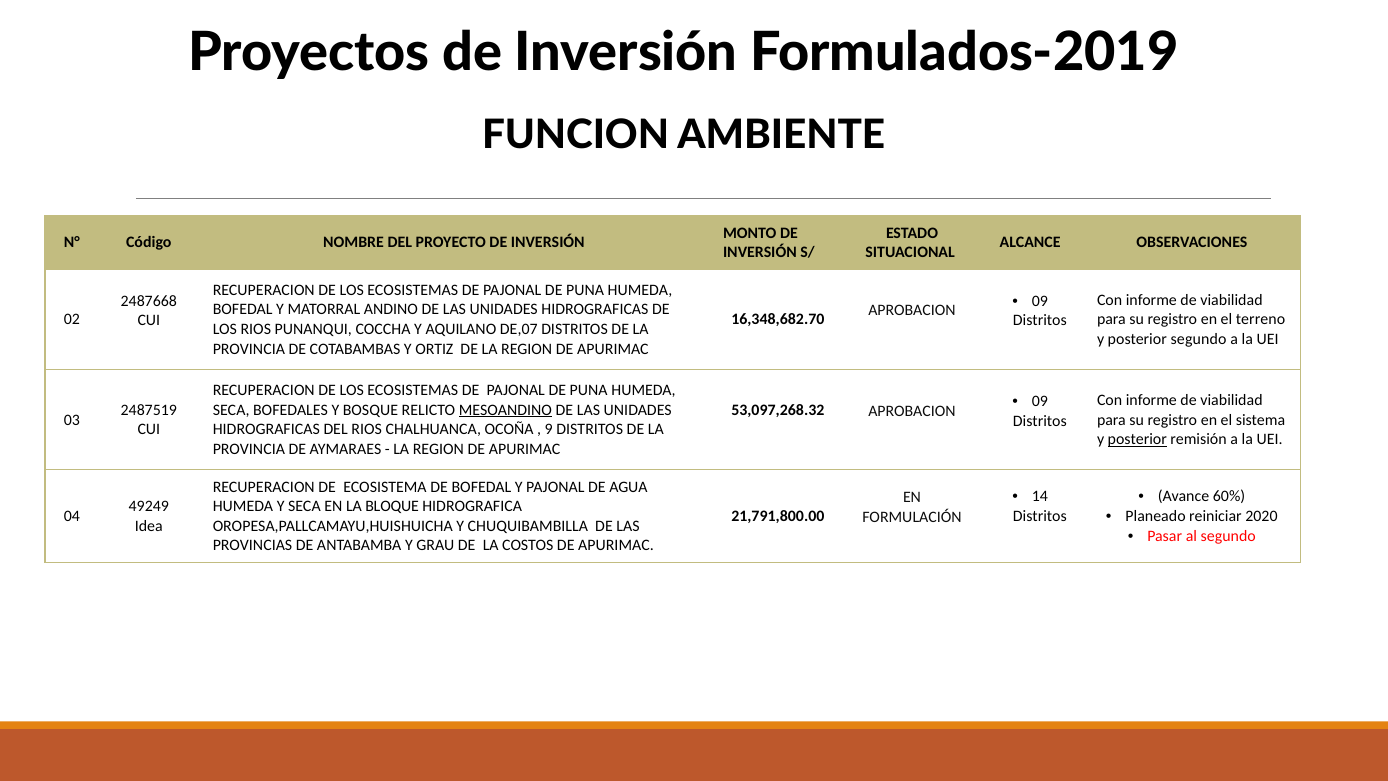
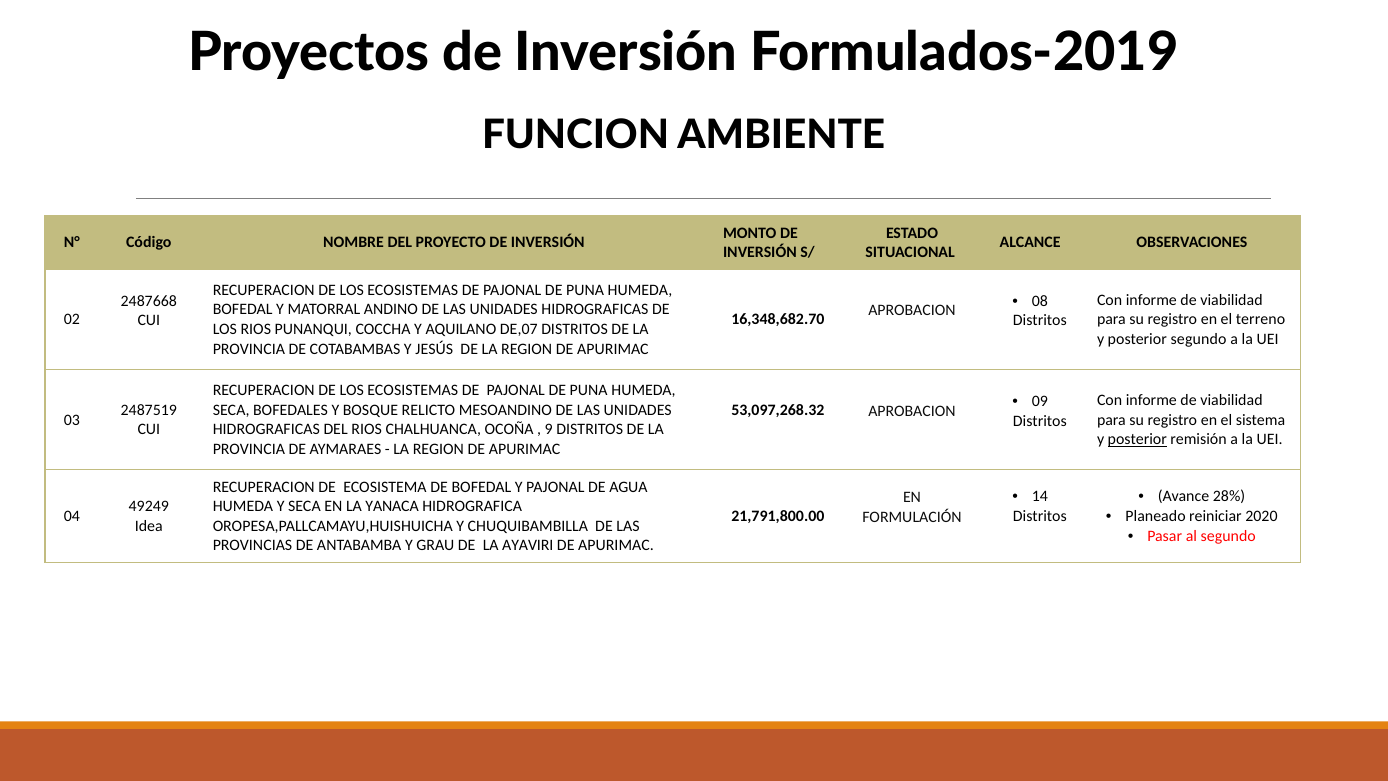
09 at (1040, 301): 09 -> 08
ORTIZ: ORTIZ -> JESÚS
MESOANDINO underline: present -> none
60%: 60% -> 28%
BLOQUE: BLOQUE -> YANACA
COSTOS: COSTOS -> AYAVIRI
